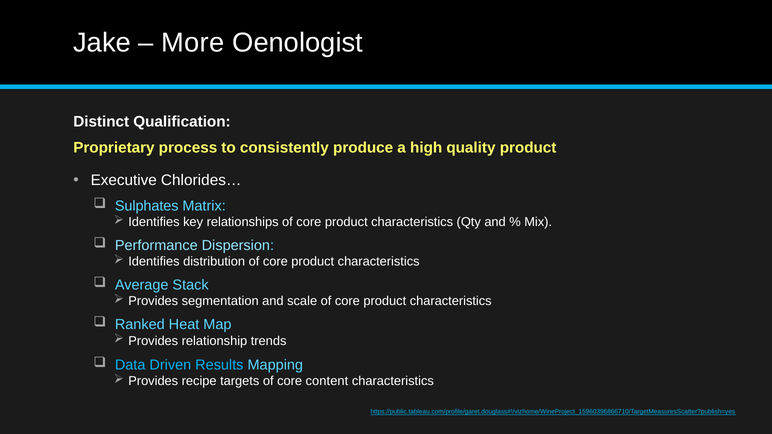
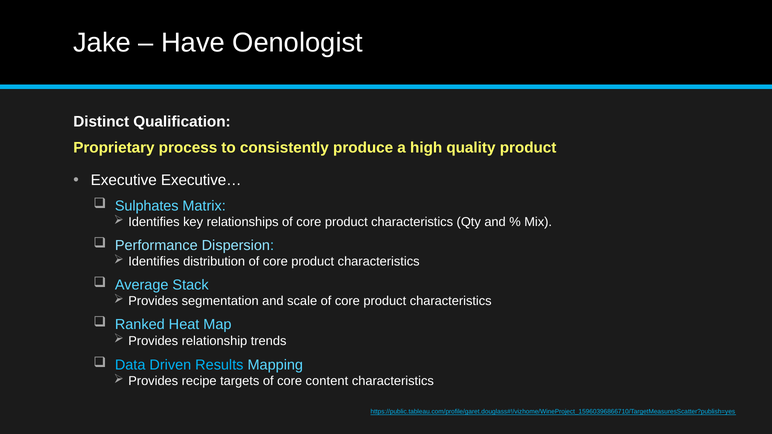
More: More -> Have
Chlorides…: Chlorides… -> Executive…
